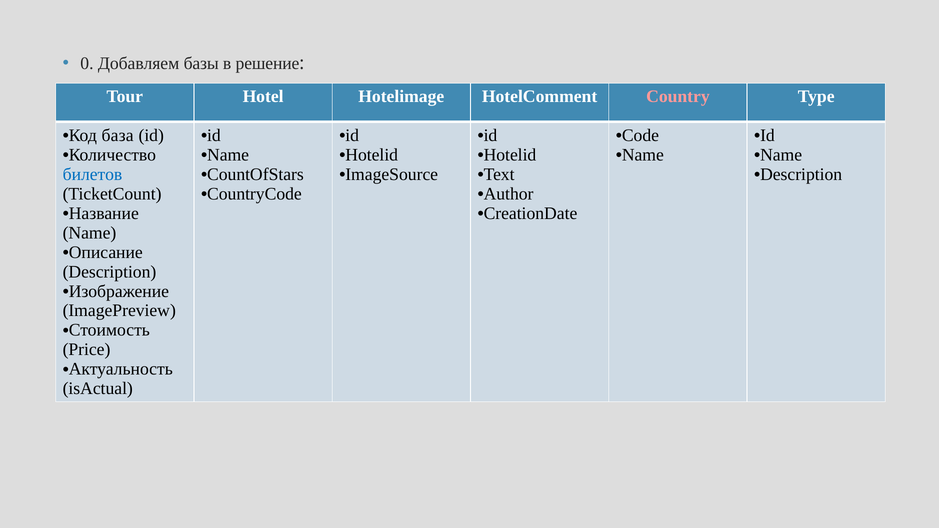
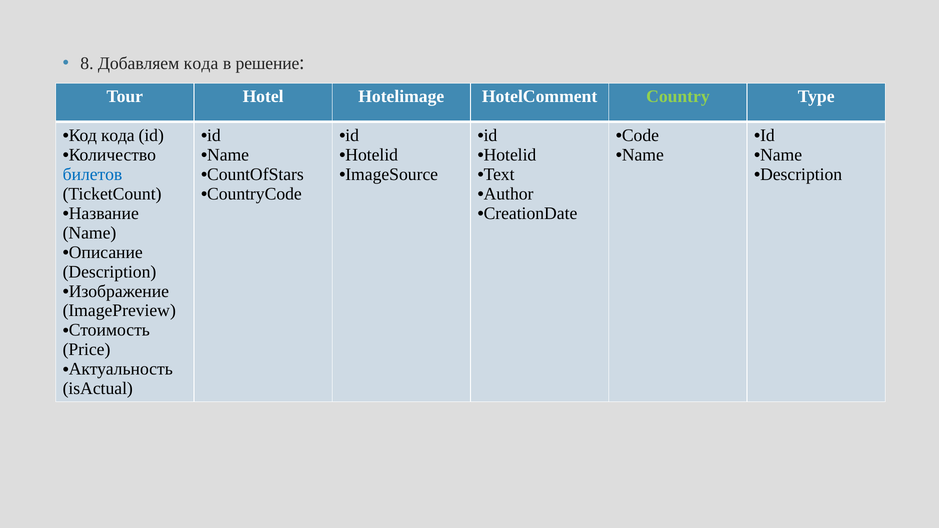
0: 0 -> 8
Добавляем базы: базы -> кода
Country colour: pink -> light green
Код база: база -> кода
